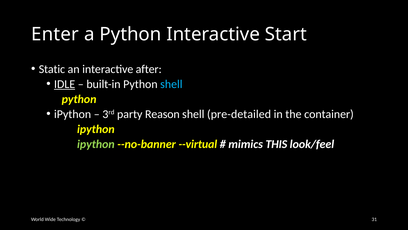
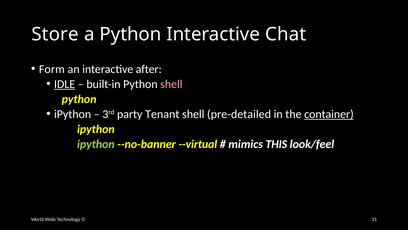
Enter: Enter -> Store
Start: Start -> Chat
Static: Static -> Form
shell at (171, 84) colour: light blue -> pink
Reason: Reason -> Tenant
container underline: none -> present
